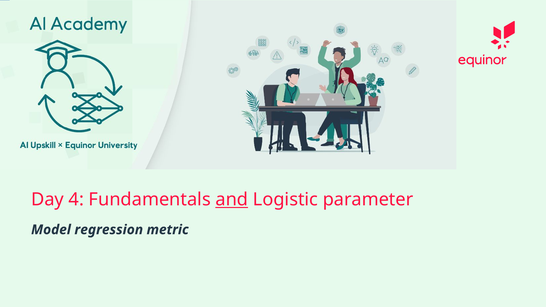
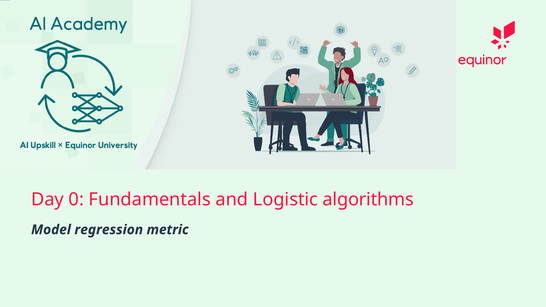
4: 4 -> 0
and underline: present -> none
parameter: parameter -> algorithms
